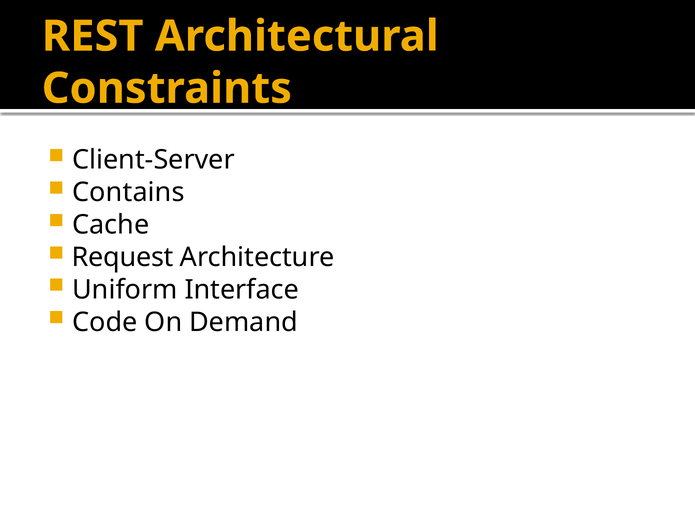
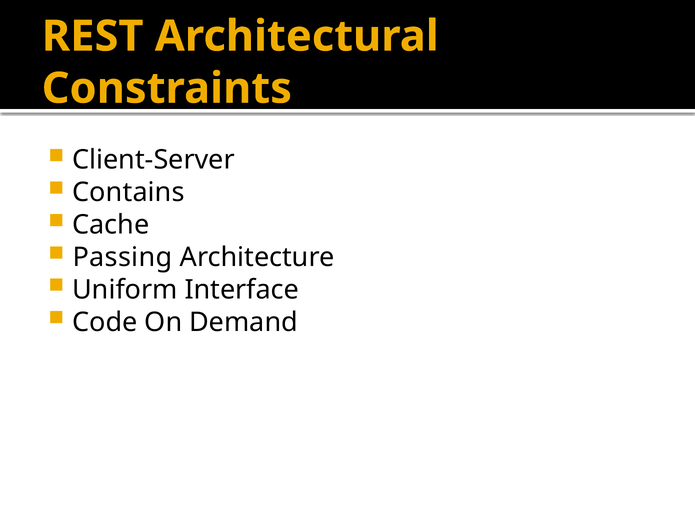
Request: Request -> Passing
